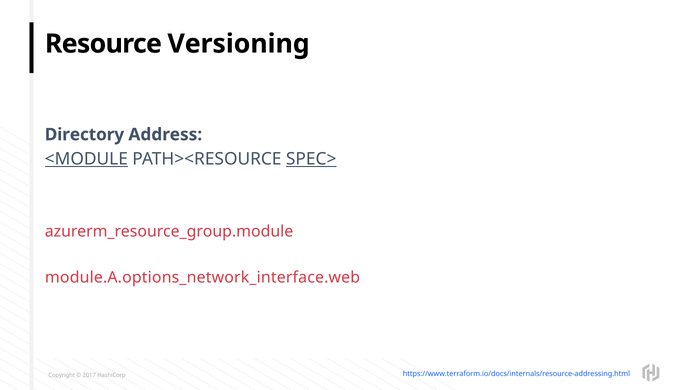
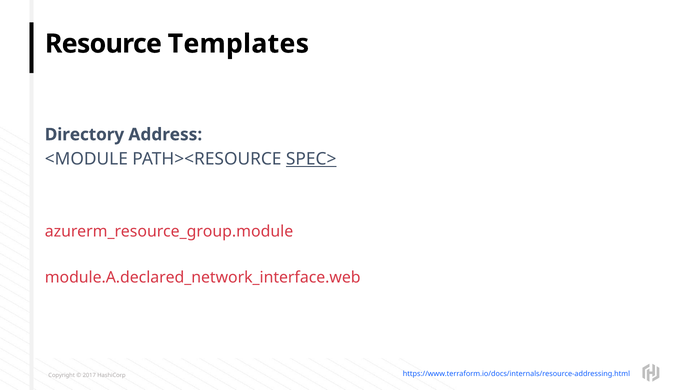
Versioning: Versioning -> Templates
<MODULE underline: present -> none
module.A.options_network_interface.web: module.A.options_network_interface.web -> module.A.declared_network_interface.web
